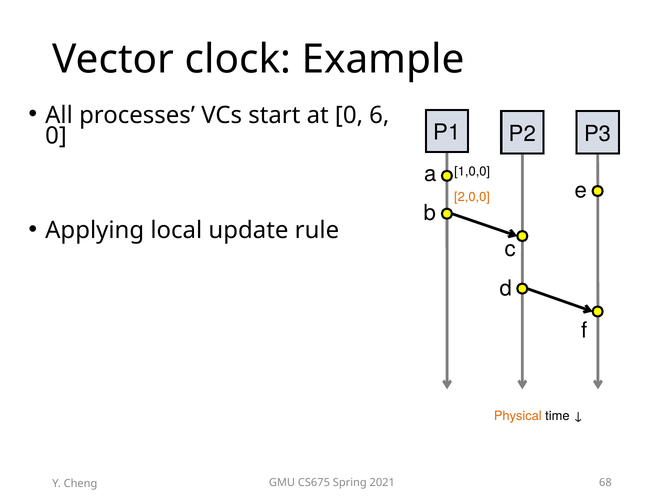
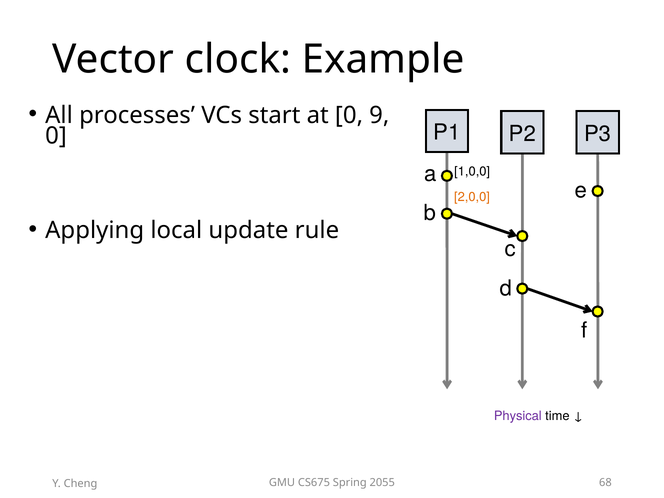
6: 6 -> 9
Physical colour: orange -> purple
2021: 2021 -> 2055
